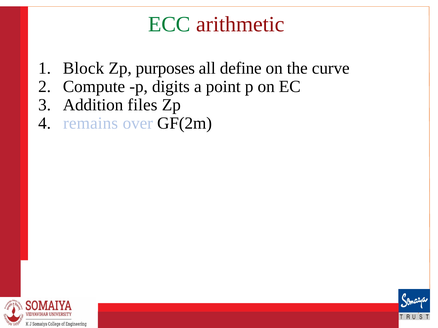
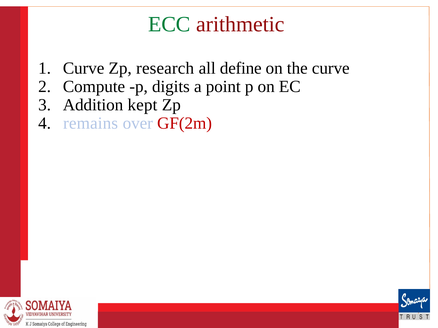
Block at (83, 68): Block -> Curve
purposes: purposes -> research
files: files -> kept
GF(2m colour: black -> red
